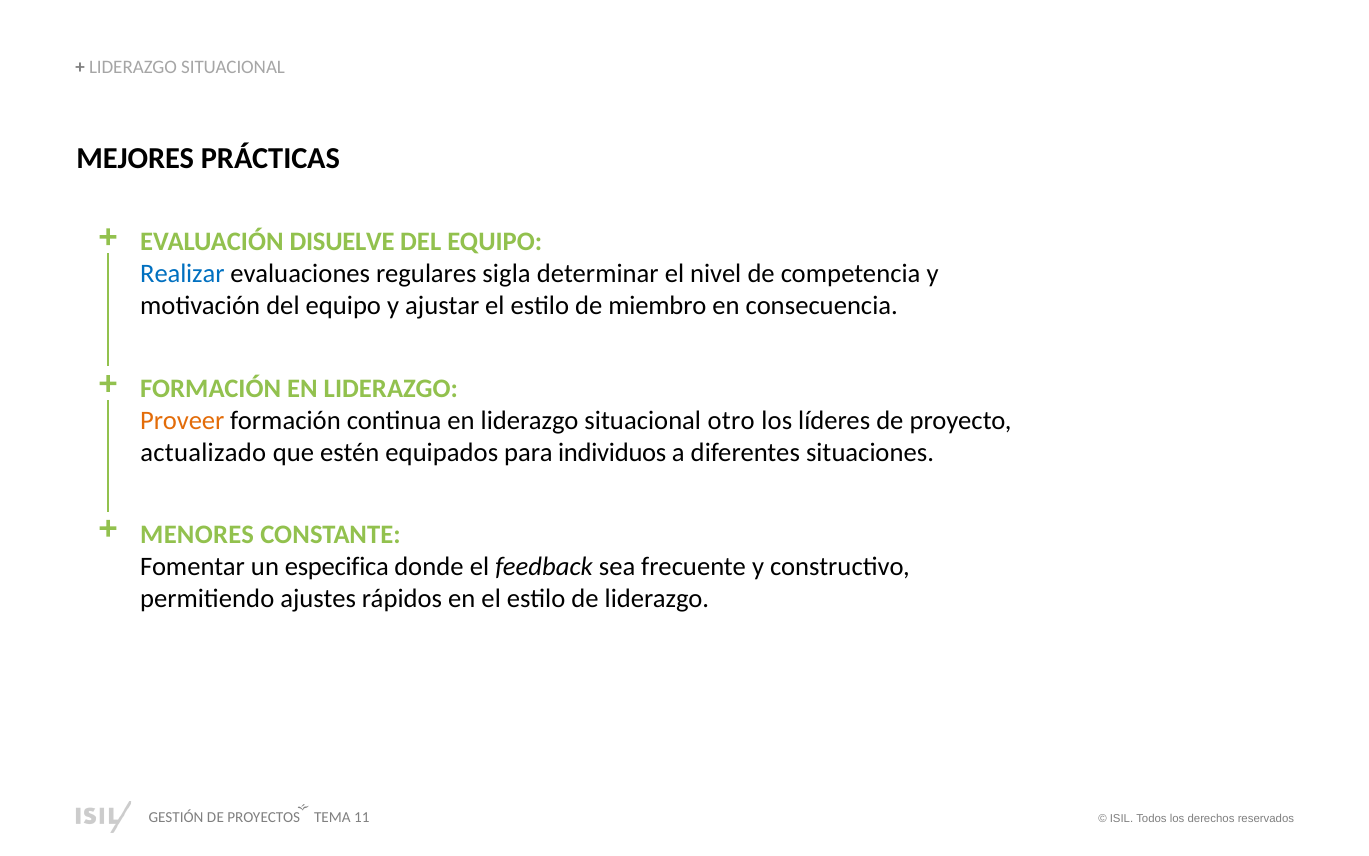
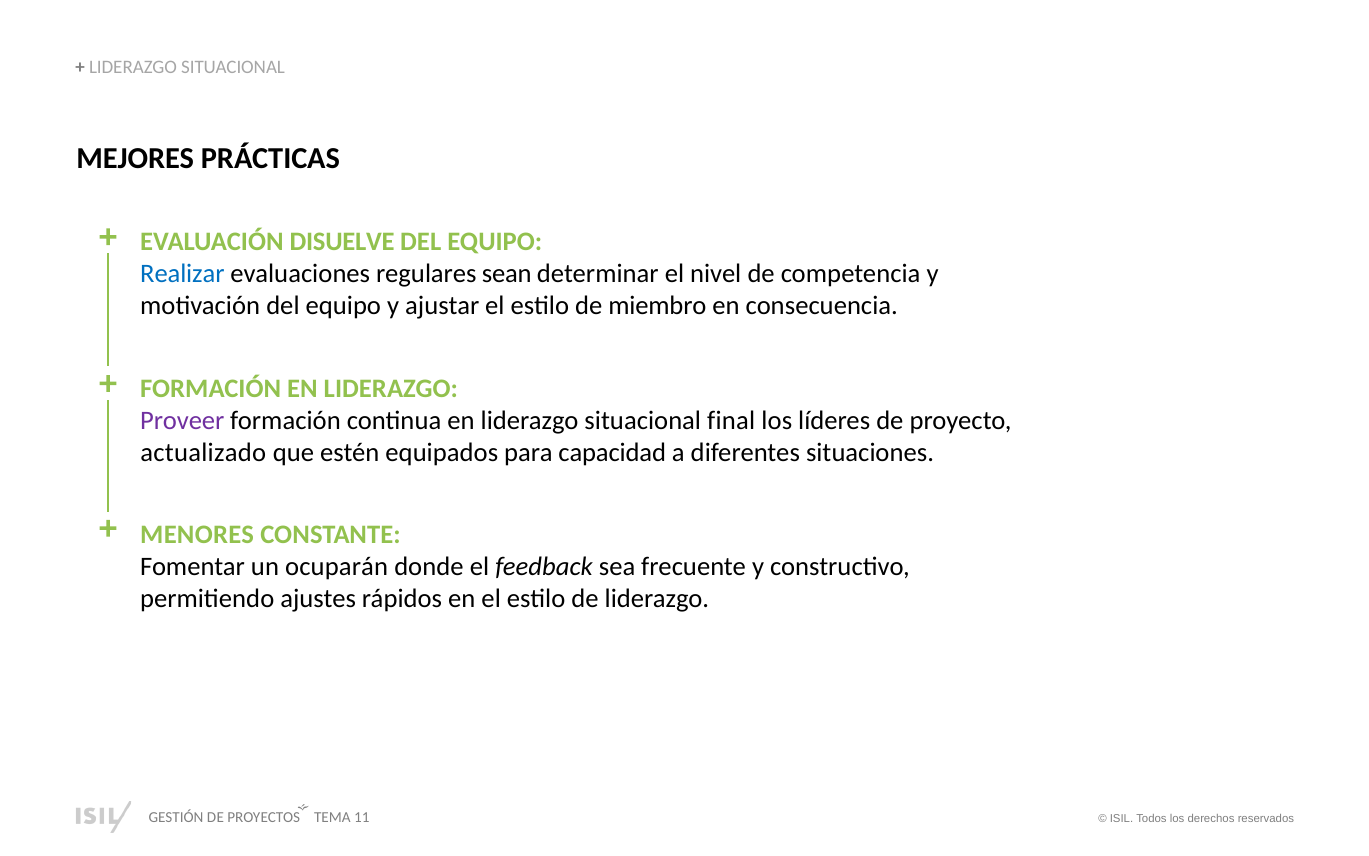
sigla: sigla -> sean
Proveer colour: orange -> purple
otro: otro -> final
individuos: individuos -> capacidad
especifica: especifica -> ocuparán
